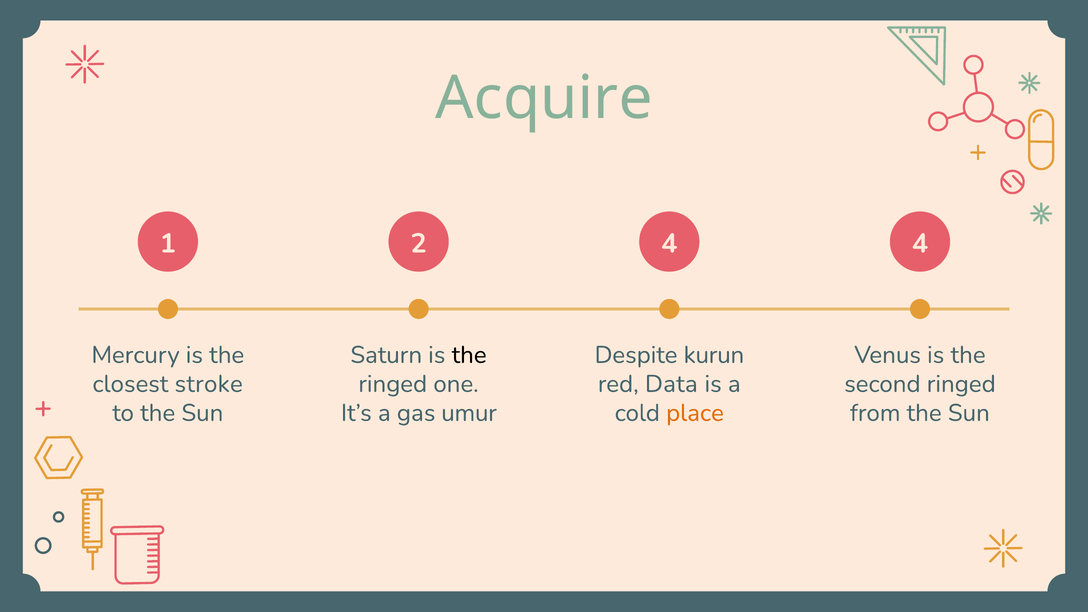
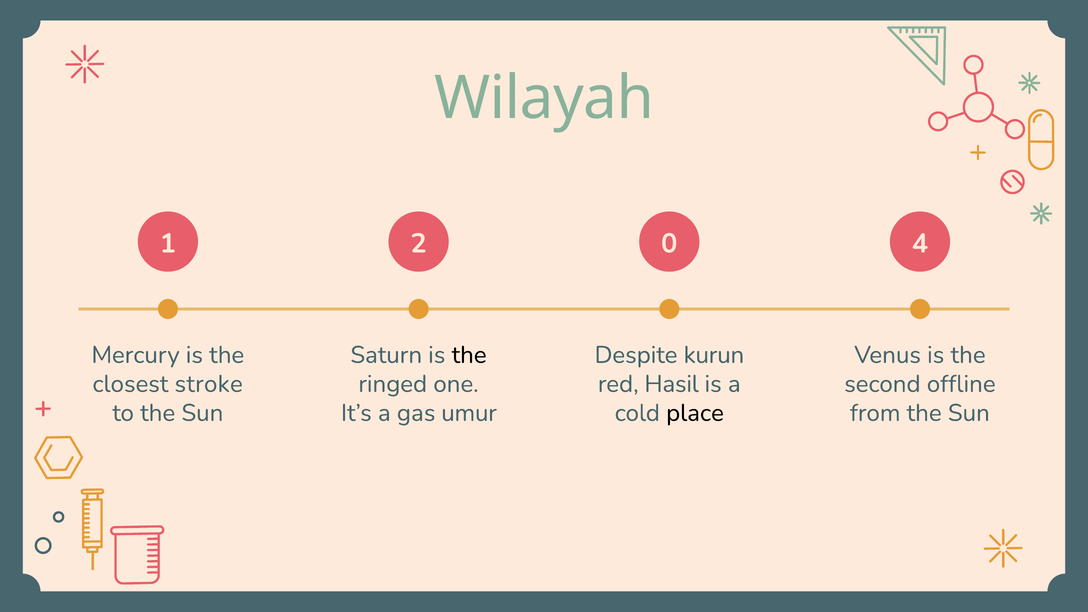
Acquire: Acquire -> Wilayah
2 4: 4 -> 0
Data: Data -> Hasil
second ringed: ringed -> offline
place colour: orange -> black
